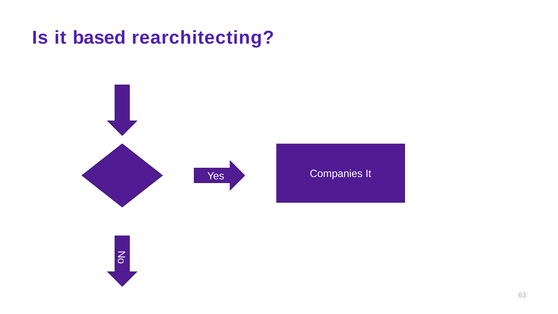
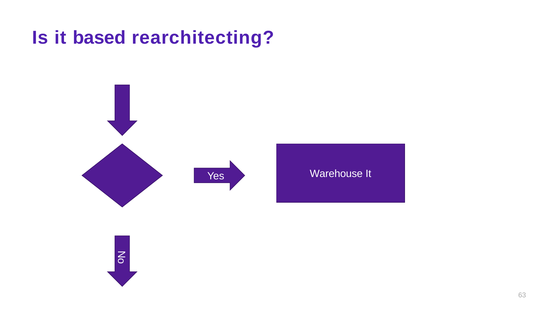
Companies: Companies -> Warehouse
